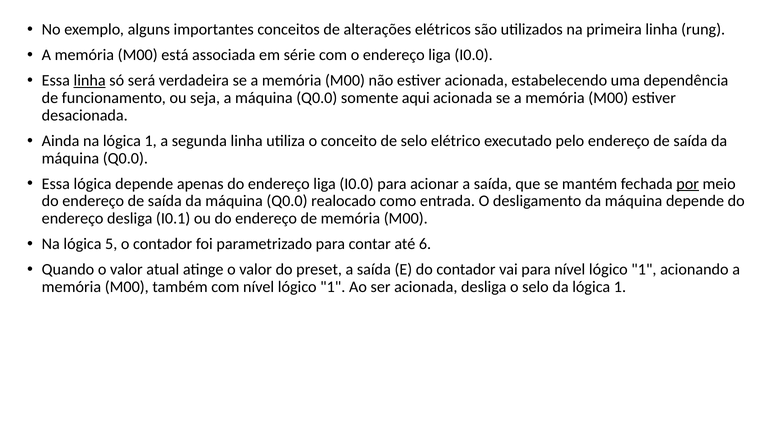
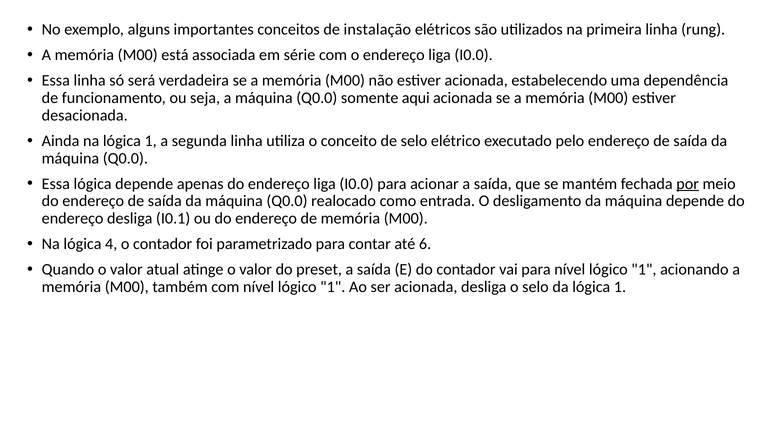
alterações: alterações -> instalação
linha at (90, 81) underline: present -> none
5: 5 -> 4
